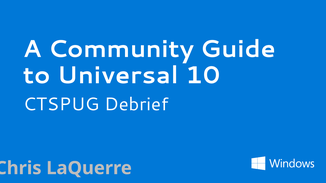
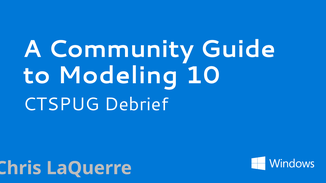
Universal: Universal -> Modeling
